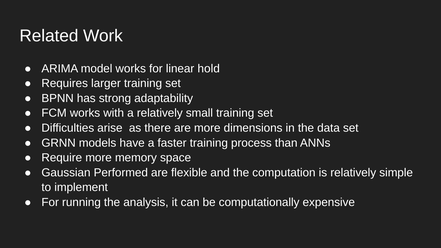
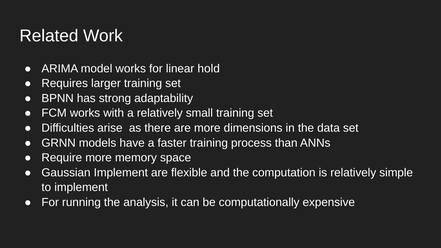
Gaussian Performed: Performed -> Implement
